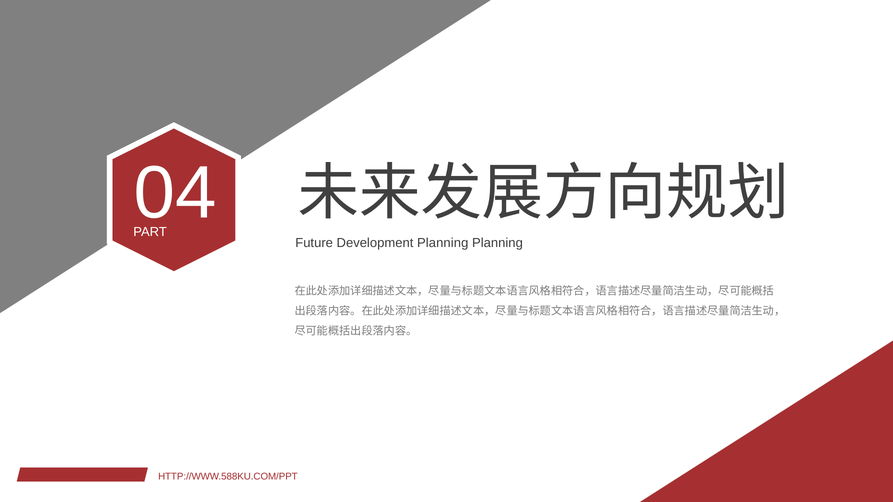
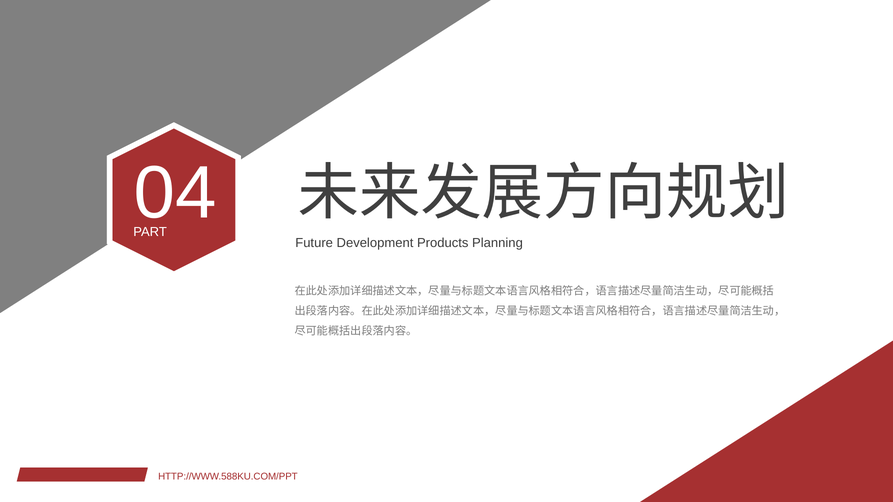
Development Planning: Planning -> Products
